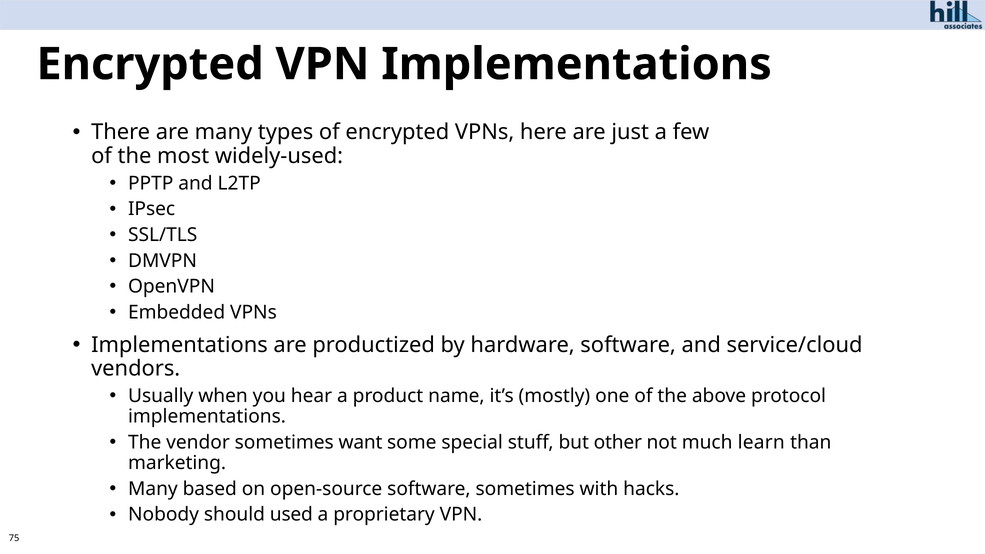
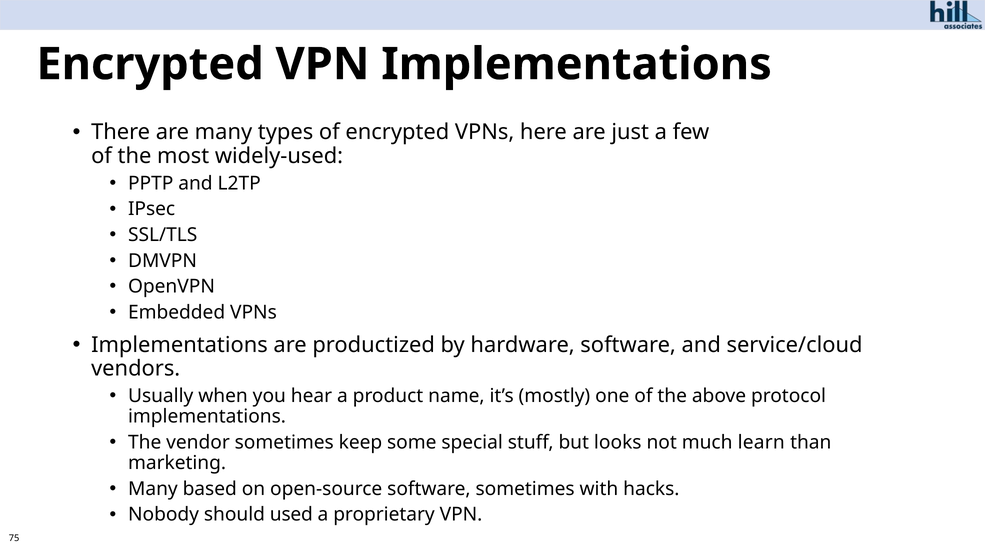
want: want -> keep
other: other -> looks
